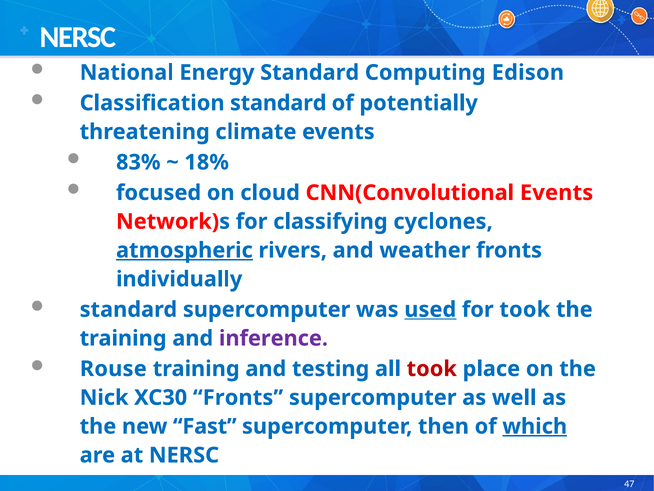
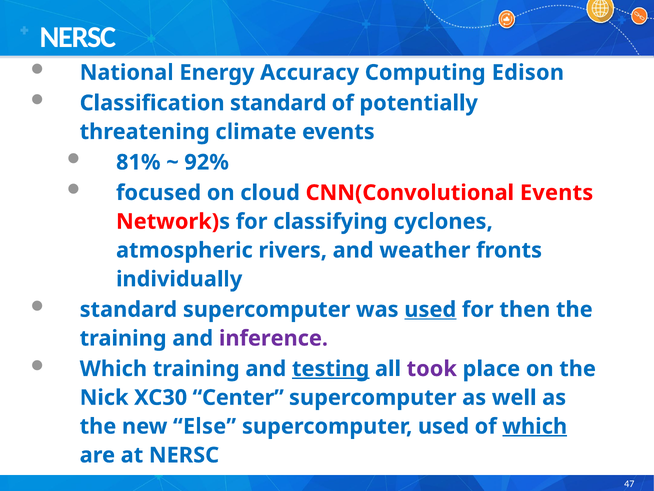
Energy Standard: Standard -> Accuracy
83%: 83% -> 81%
18%: 18% -> 92%
atmospheric underline: present -> none
for took: took -> then
Rouse at (113, 368): Rouse -> Which
testing underline: none -> present
took at (432, 368) colour: red -> purple
XC30 Fronts: Fronts -> Center
Fast: Fast -> Else
supercomputer then: then -> used
